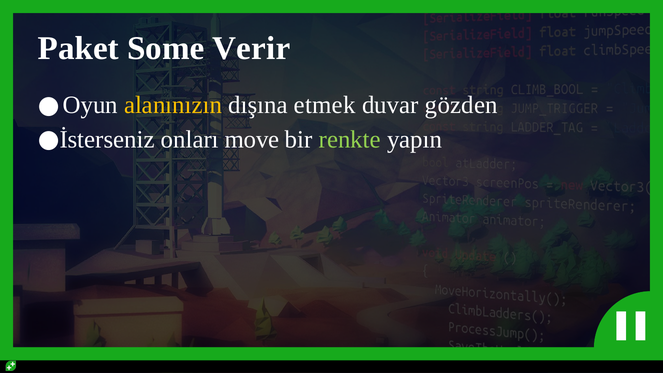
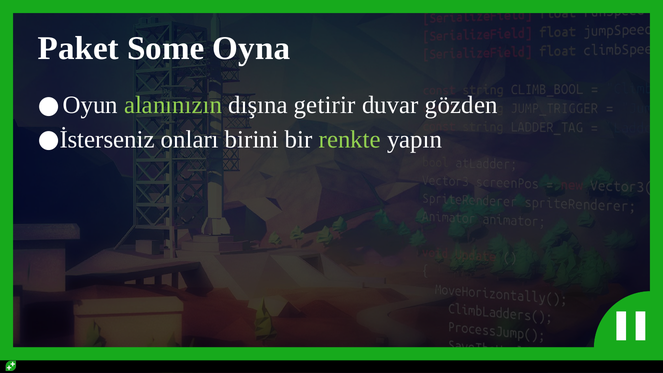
Verir: Verir -> Oyna
alanınızın colour: yellow -> light green
etmek: etmek -> getirir
move: move -> birini
